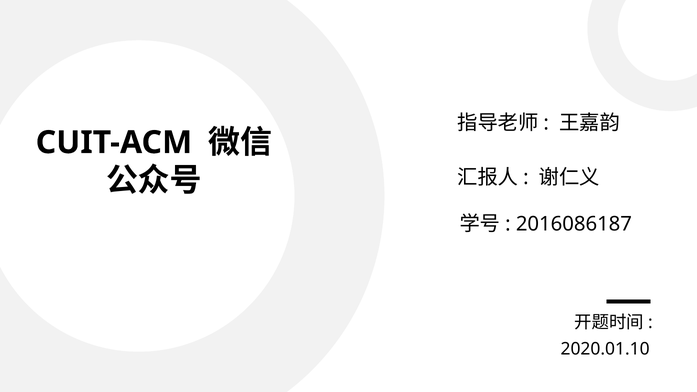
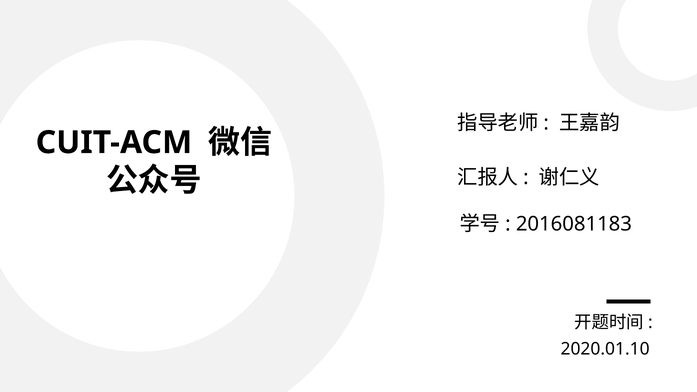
2016086187: 2016086187 -> 2016081183
